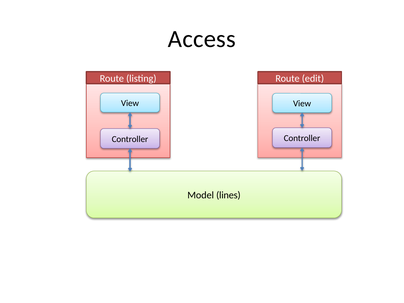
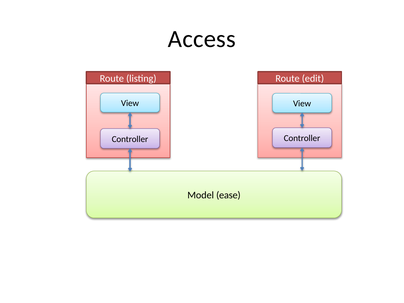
lines: lines -> ease
